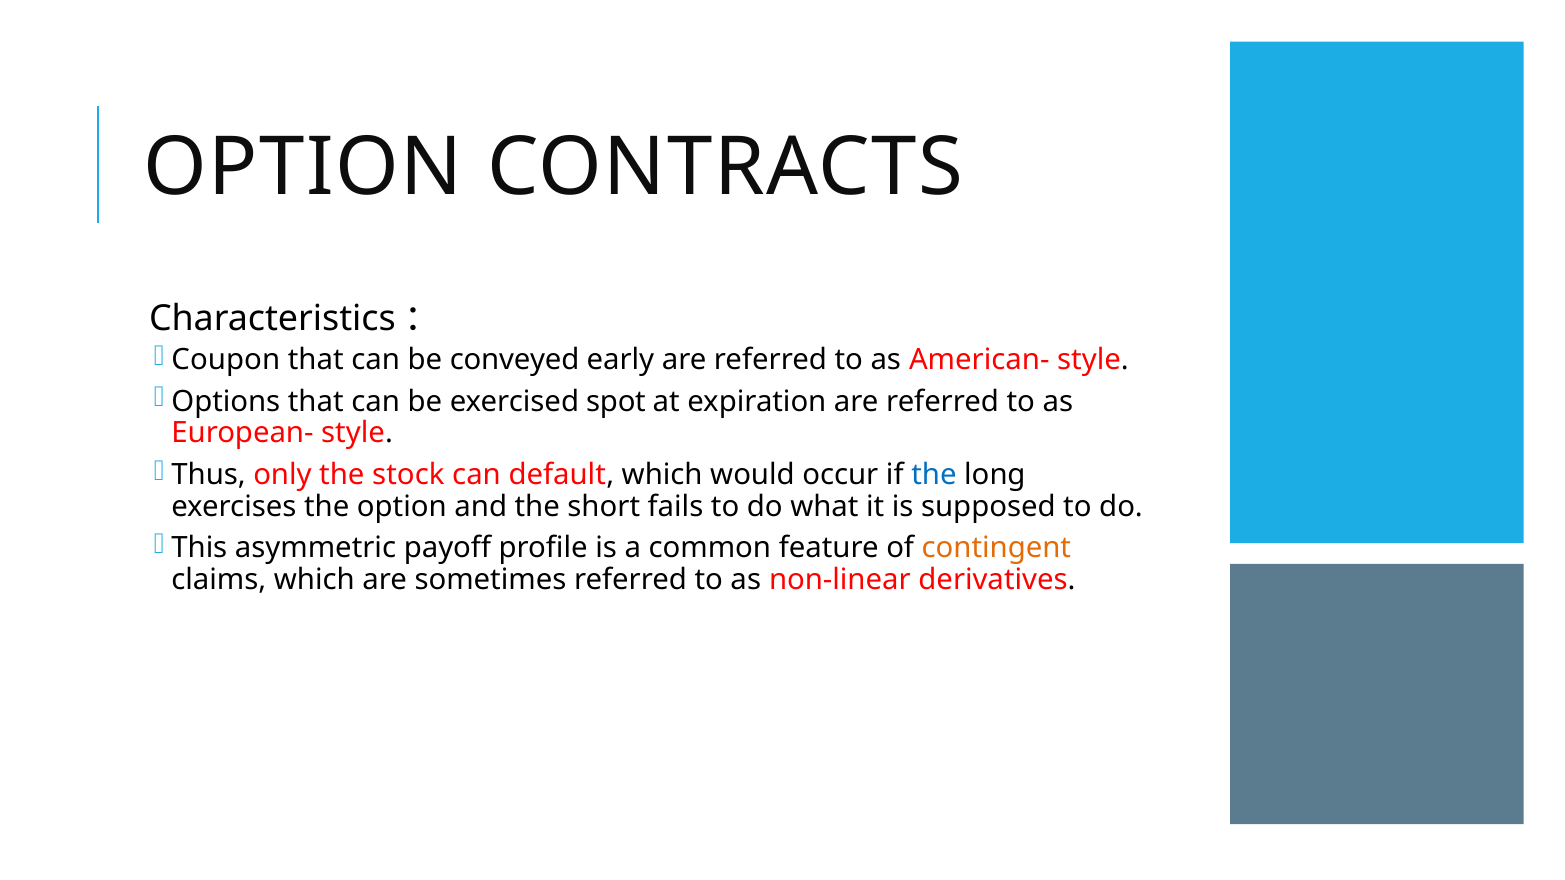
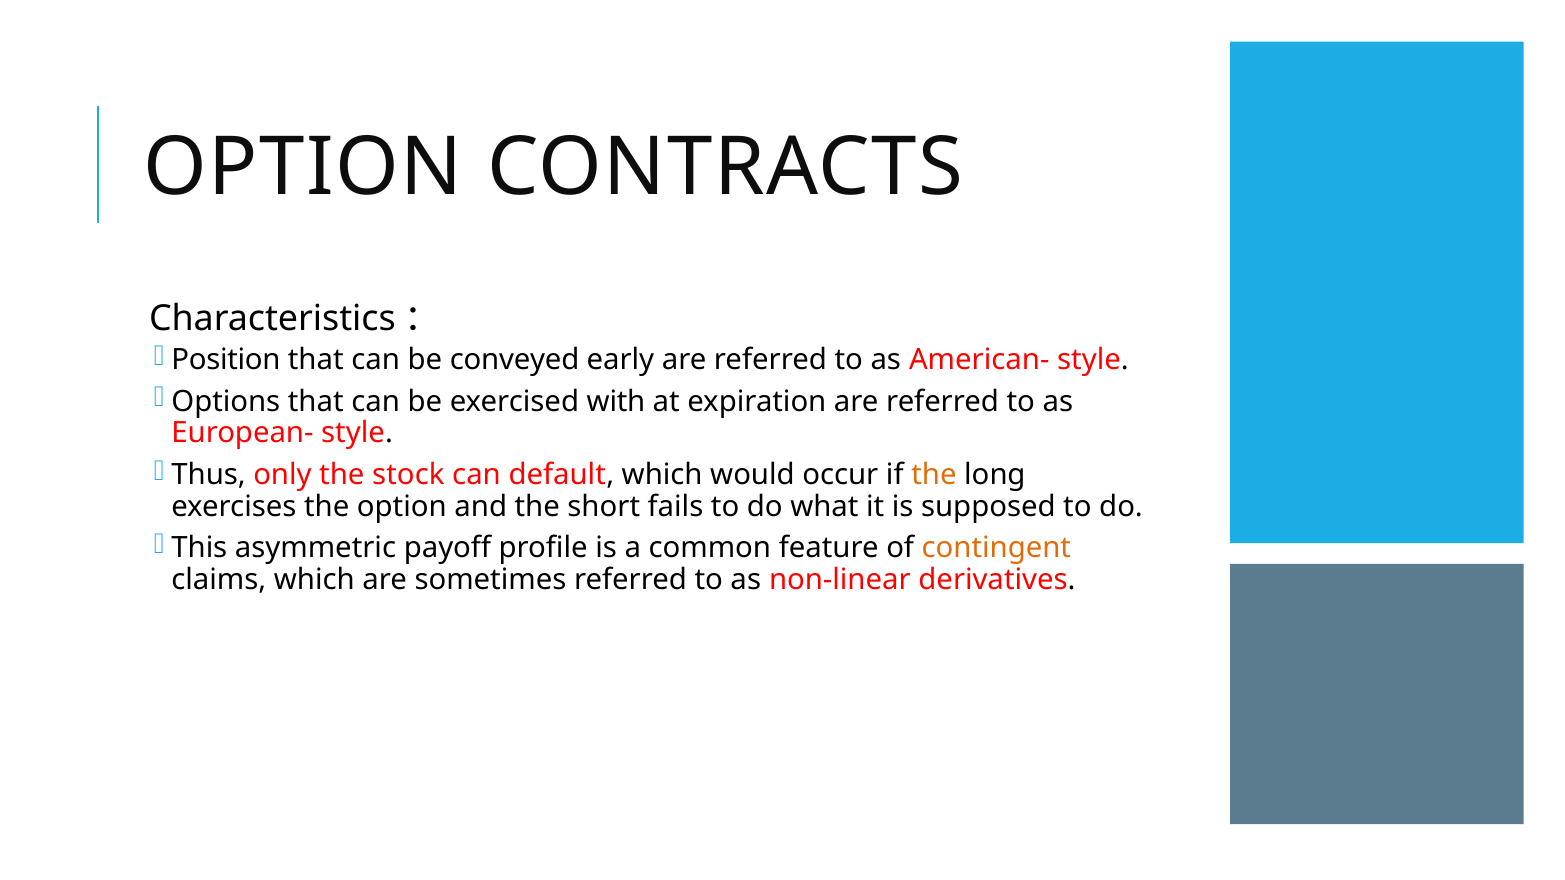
Coupon: Coupon -> Position
spot: spot -> with
the at (934, 475) colour: blue -> orange
